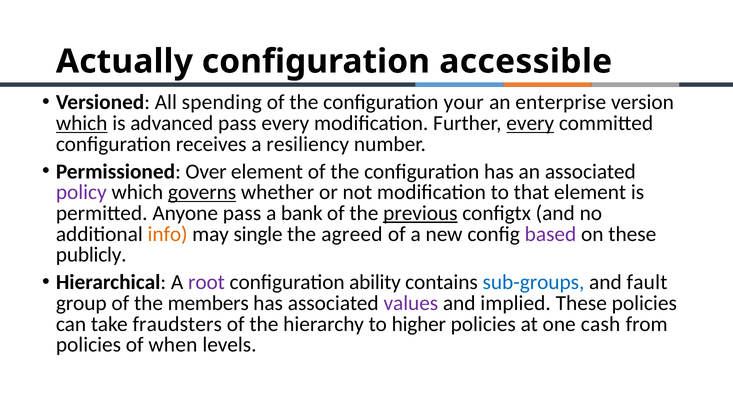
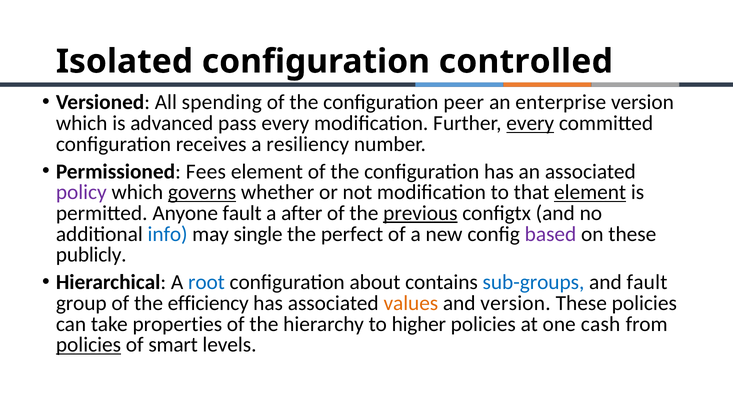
Actually: Actually -> Isolated
accessible: accessible -> controlled
your: your -> peer
which at (82, 123) underline: present -> none
Over: Over -> Fees
element at (590, 193) underline: none -> present
Anyone pass: pass -> fault
bank: bank -> after
info colour: orange -> blue
agreed: agreed -> perfect
root colour: purple -> blue
ability: ability -> about
members: members -> efficiency
values colour: purple -> orange
and implied: implied -> version
fraudsters: fraudsters -> properties
policies at (88, 345) underline: none -> present
when: when -> smart
